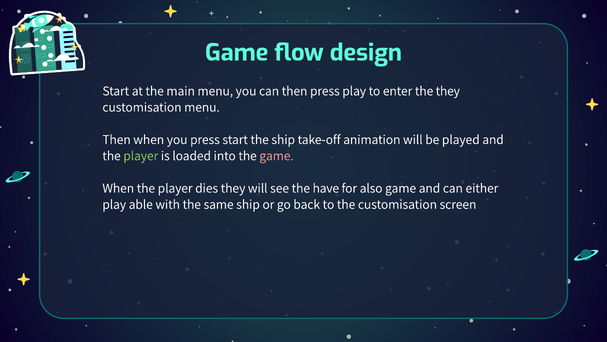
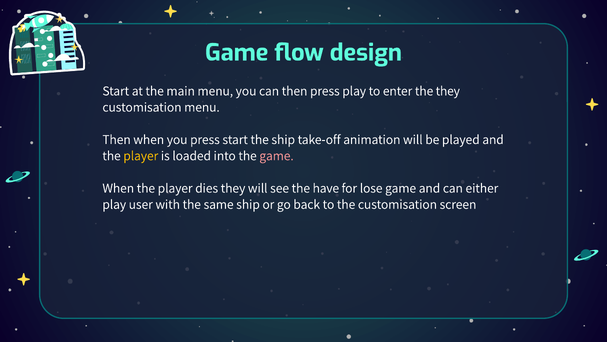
player at (141, 155) colour: light green -> yellow
also: also -> lose
able: able -> user
